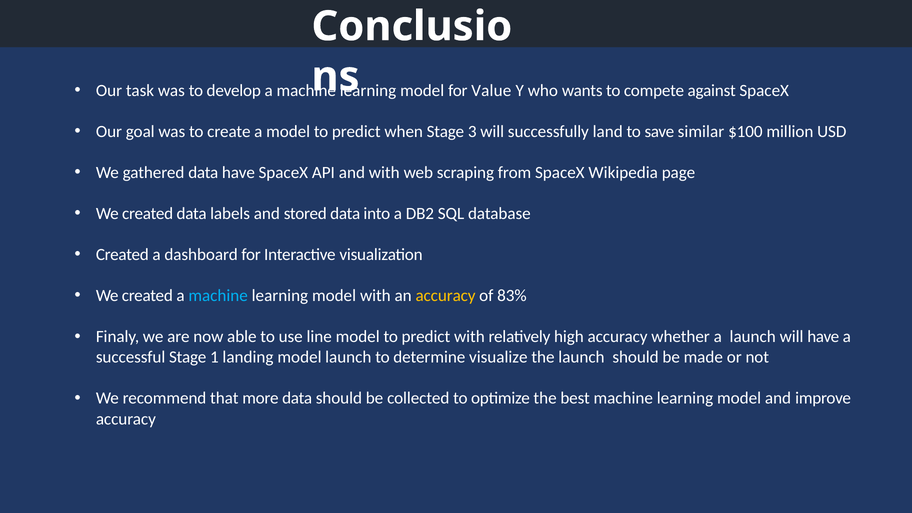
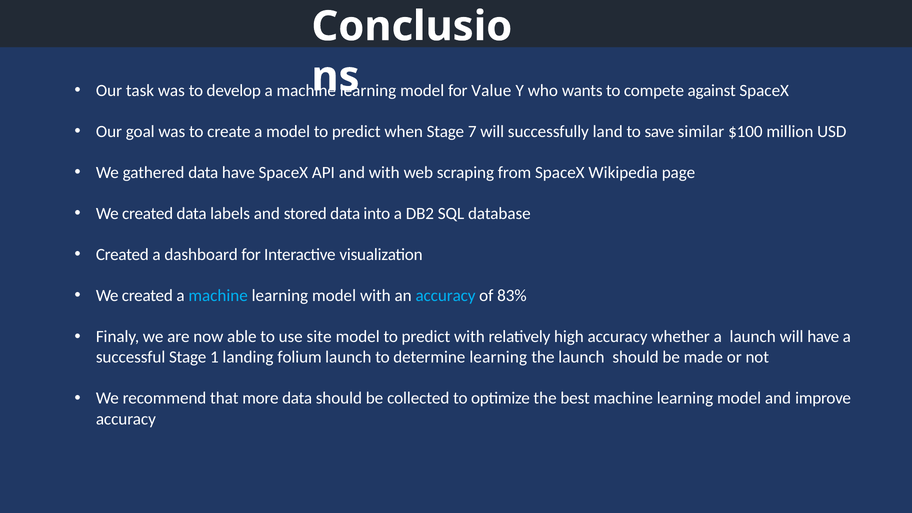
Stage 3: 3 -> 7
accuracy at (446, 296) colour: yellow -> light blue
line: line -> site
landing model: model -> folium
determine visualize: visualize -> learning
